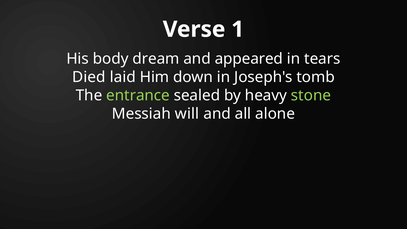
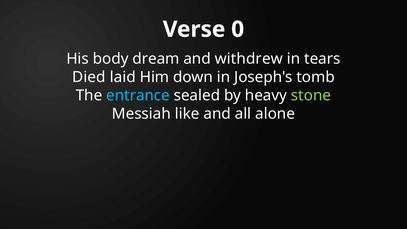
1: 1 -> 0
appeared: appeared -> withdrew
entrance colour: light green -> light blue
will: will -> like
